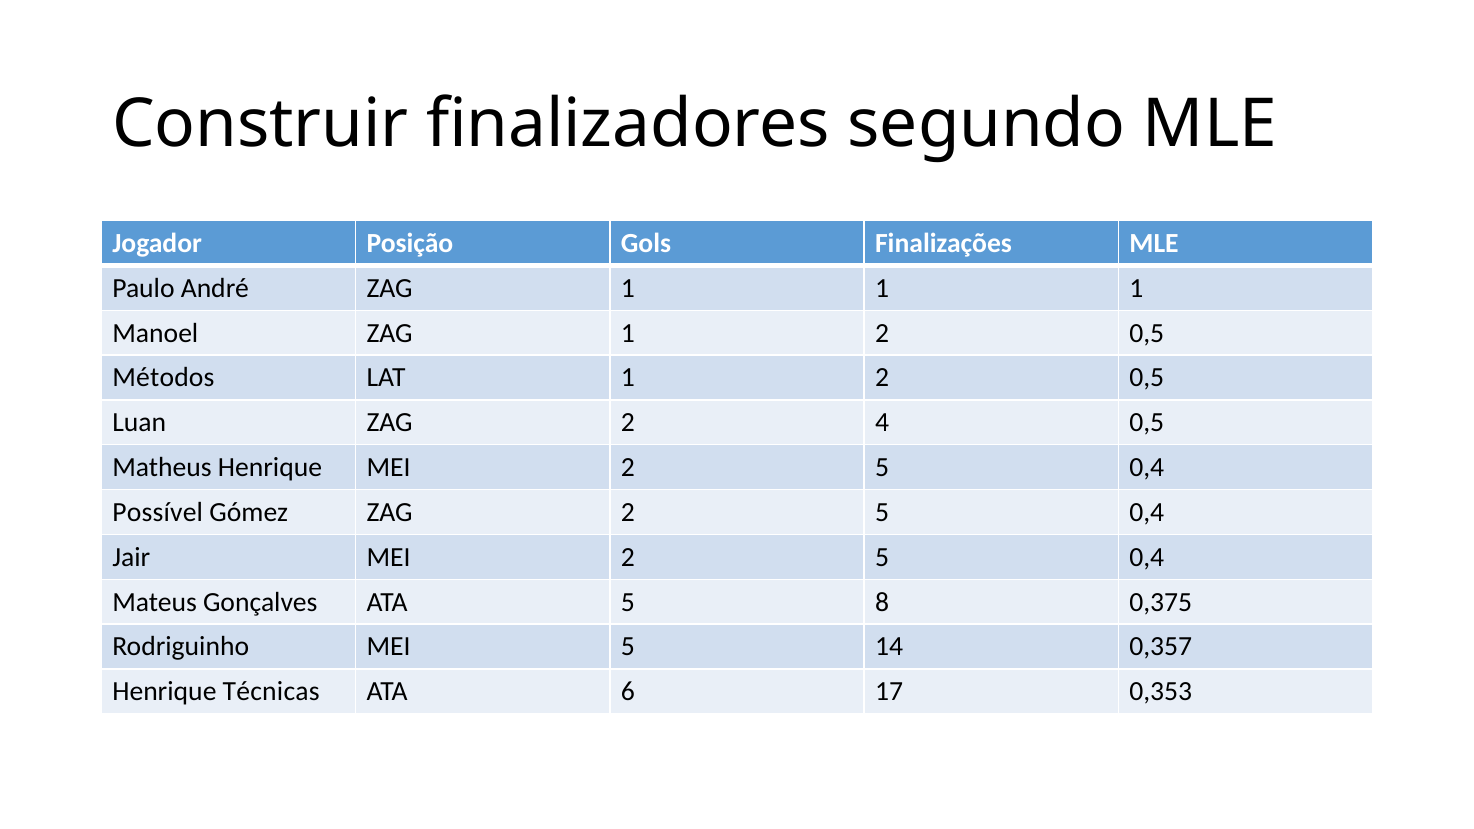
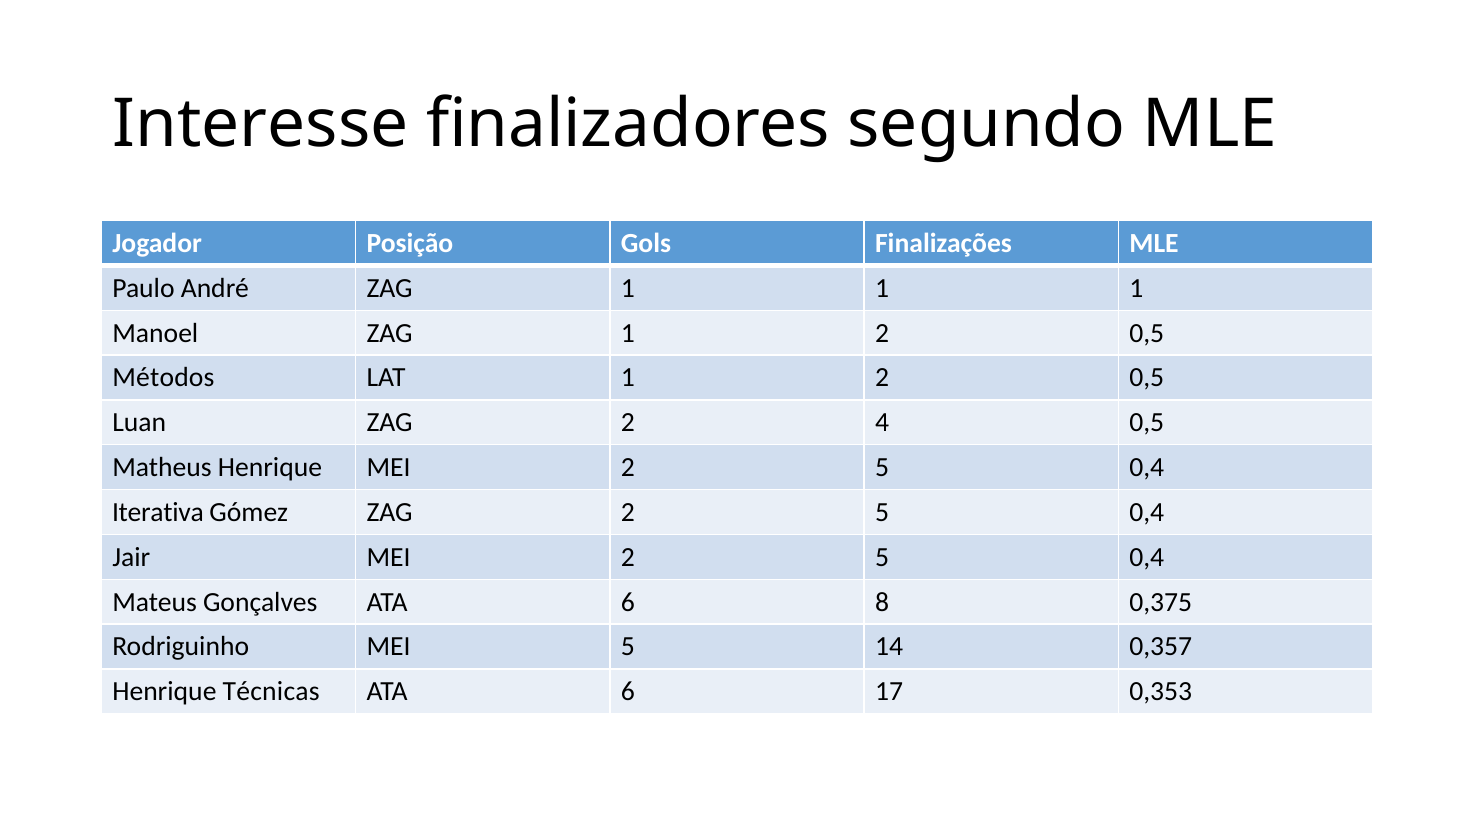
Construir: Construir -> Interesse
Possível: Possível -> Iterativa
Gonçalves ATA 5: 5 -> 6
